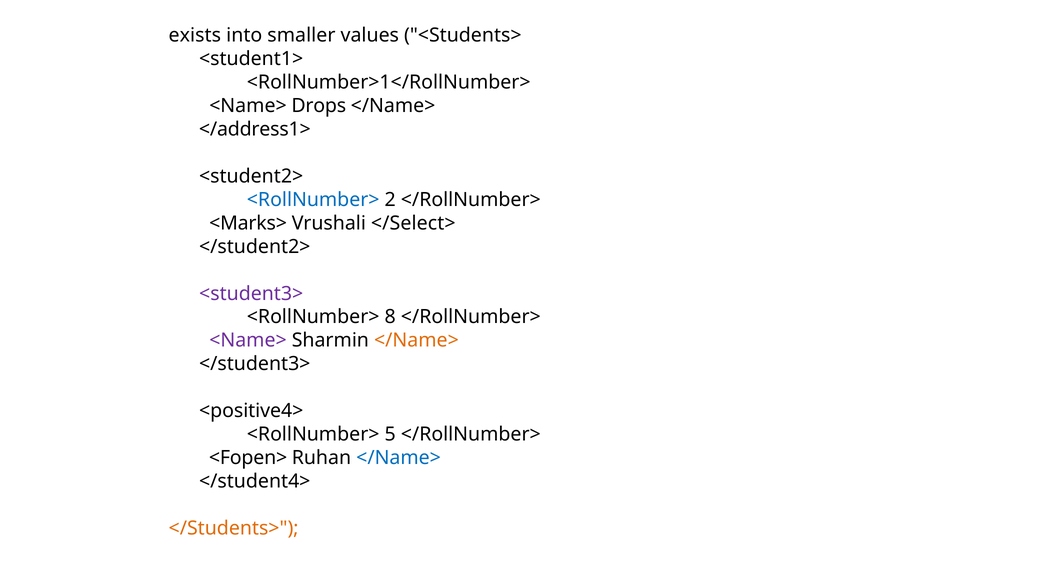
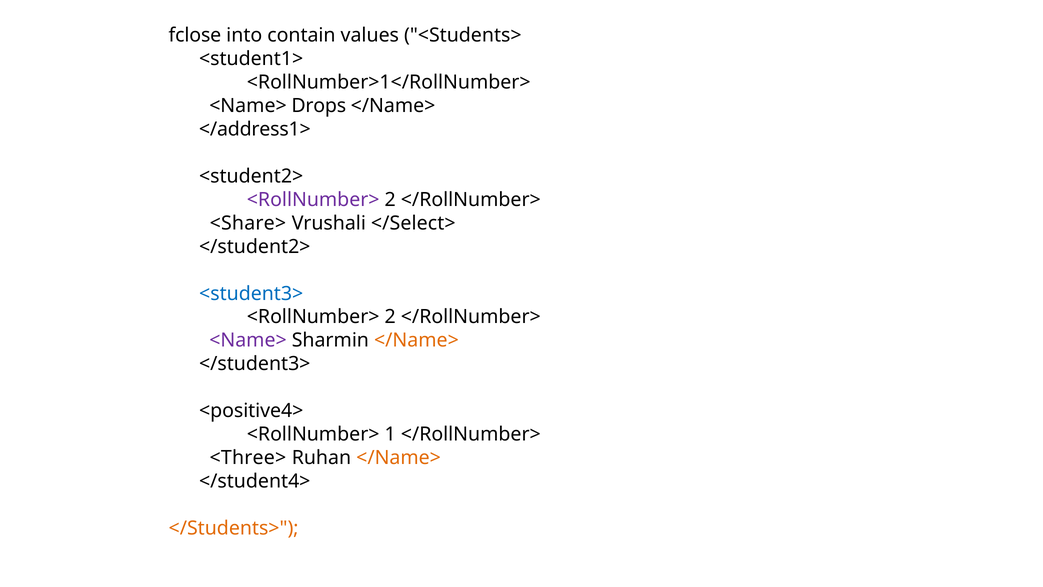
exists: exists -> fclose
smaller: smaller -> contain
<RollNumber> at (313, 200) colour: blue -> purple
<Marks>: <Marks> -> <Share>
<student3> colour: purple -> blue
8 at (390, 317): 8 -> 2
5: 5 -> 1
<Fopen>: <Fopen> -> <Three>
</Name> at (399, 458) colour: blue -> orange
